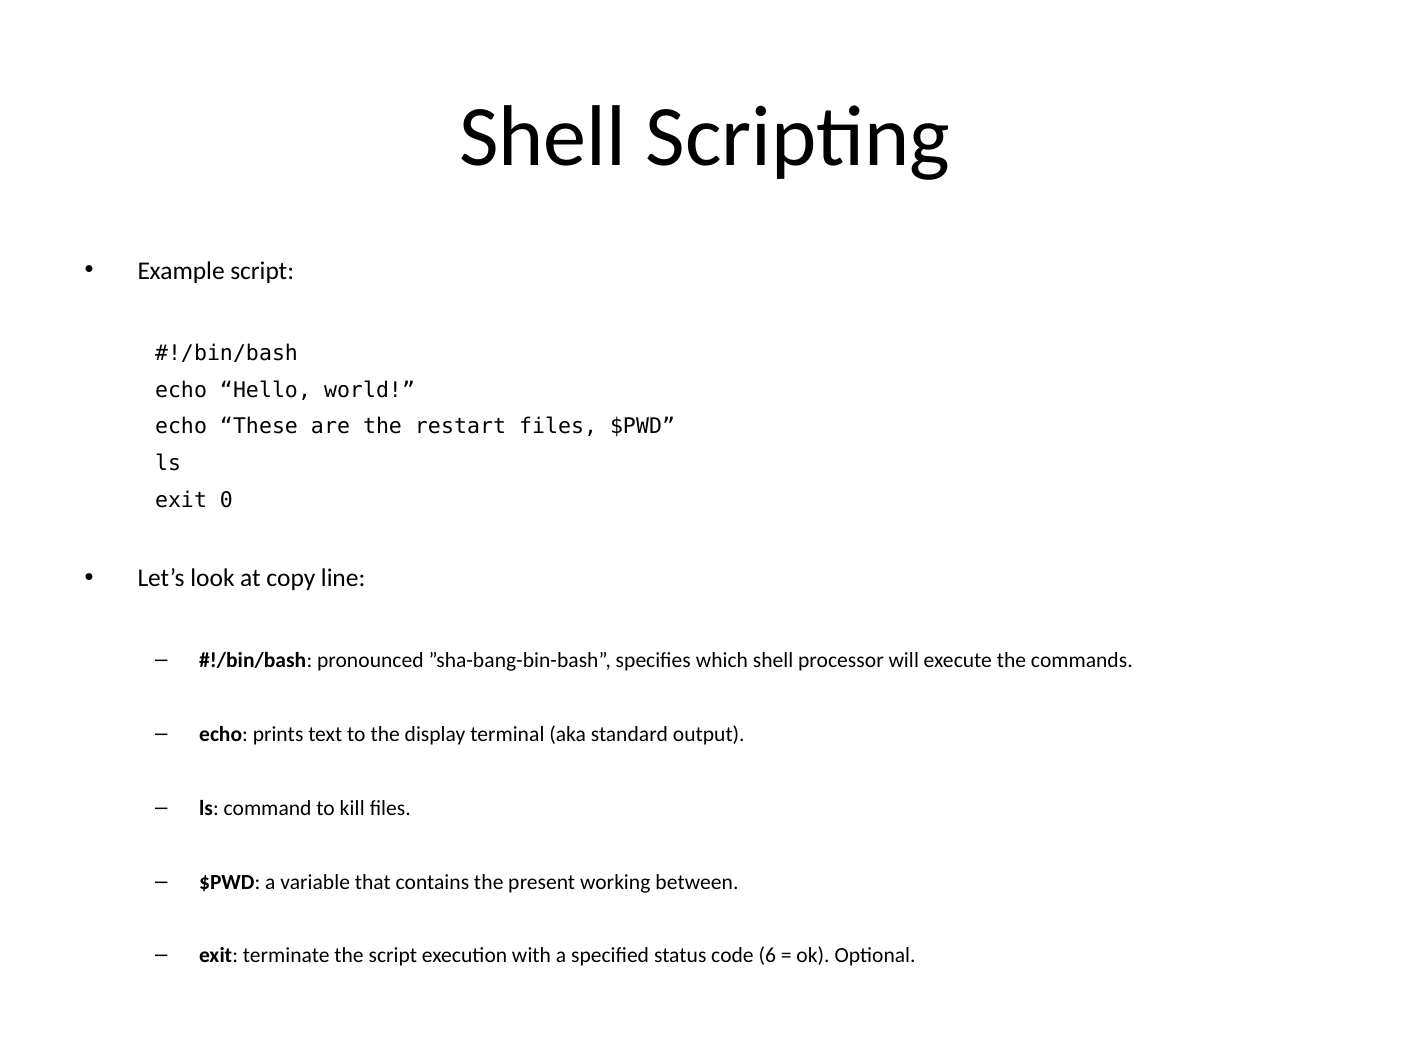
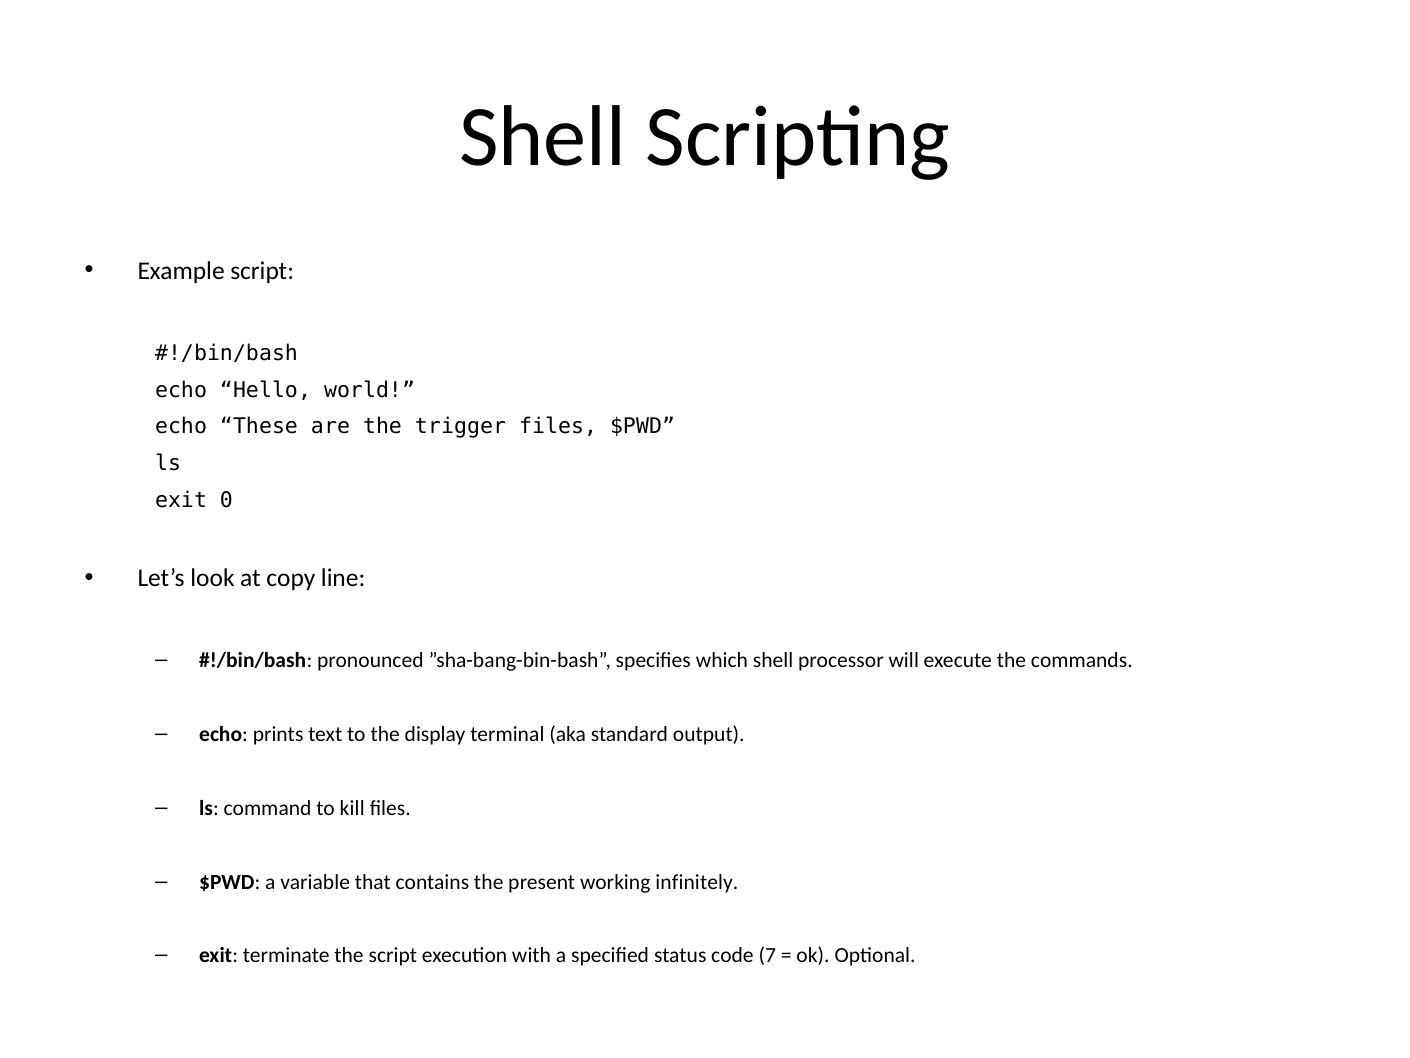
restart: restart -> trigger
between: between -> infinitely
6: 6 -> 7
